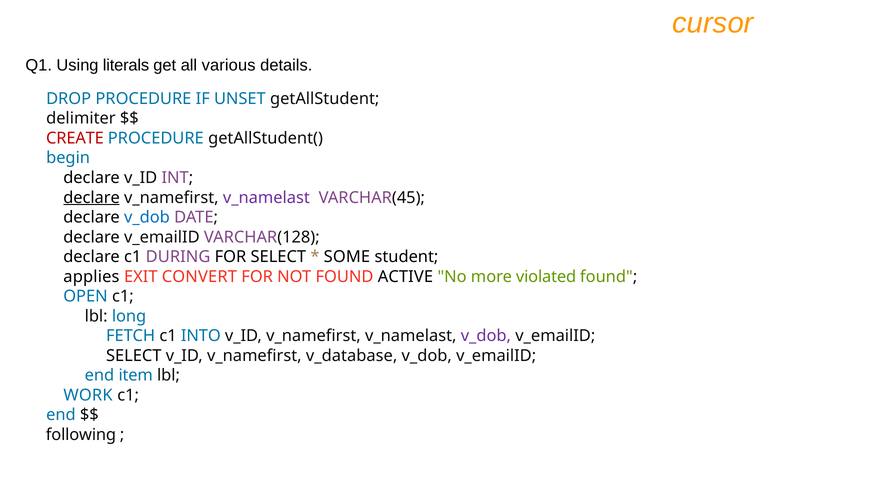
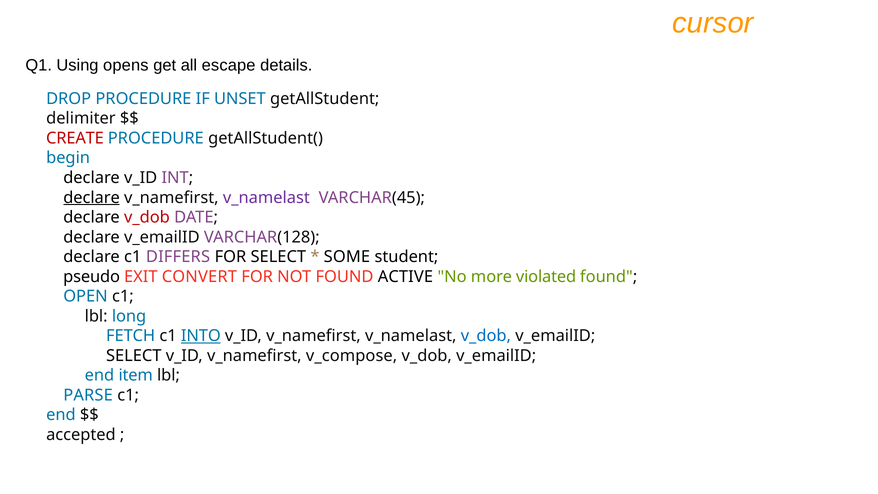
literals: literals -> opens
various: various -> escape
v_dob at (147, 217) colour: blue -> red
DURING: DURING -> DIFFERS
applies: applies -> pseudo
INTO underline: none -> present
v_dob at (486, 336) colour: purple -> blue
v_database: v_database -> v_compose
WORK: WORK -> PARSE
following: following -> accepted
